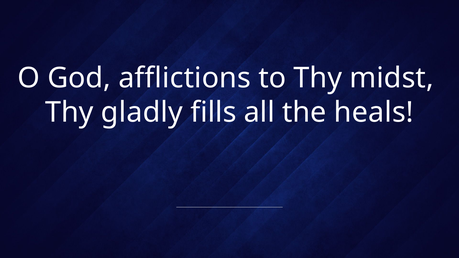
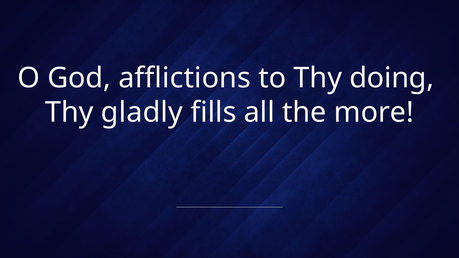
midst: midst -> doing
heals: heals -> more
